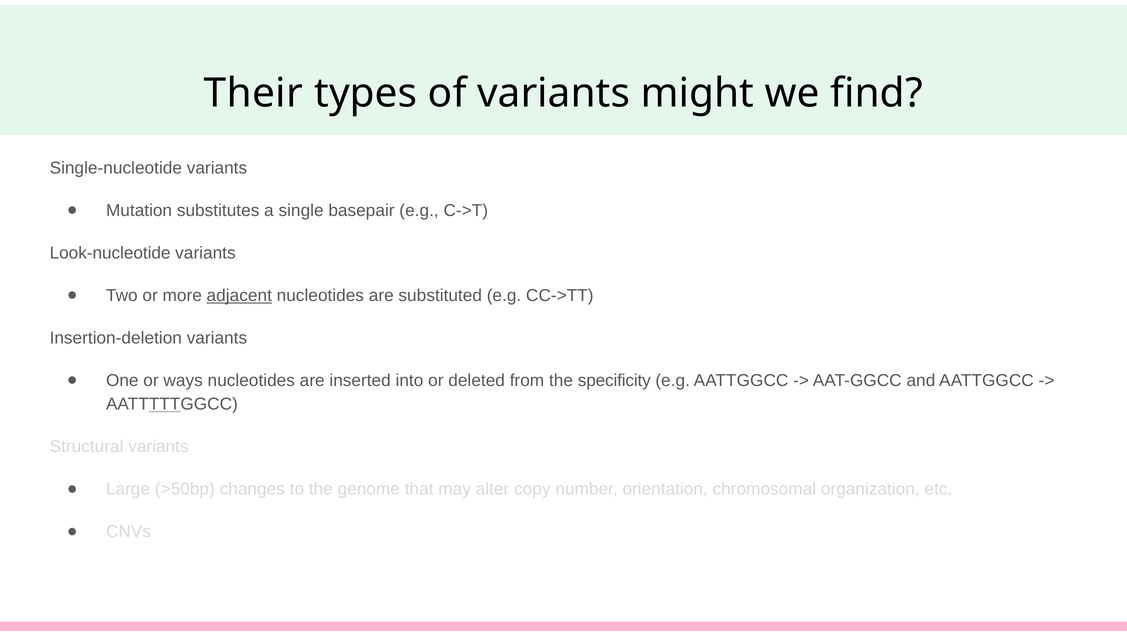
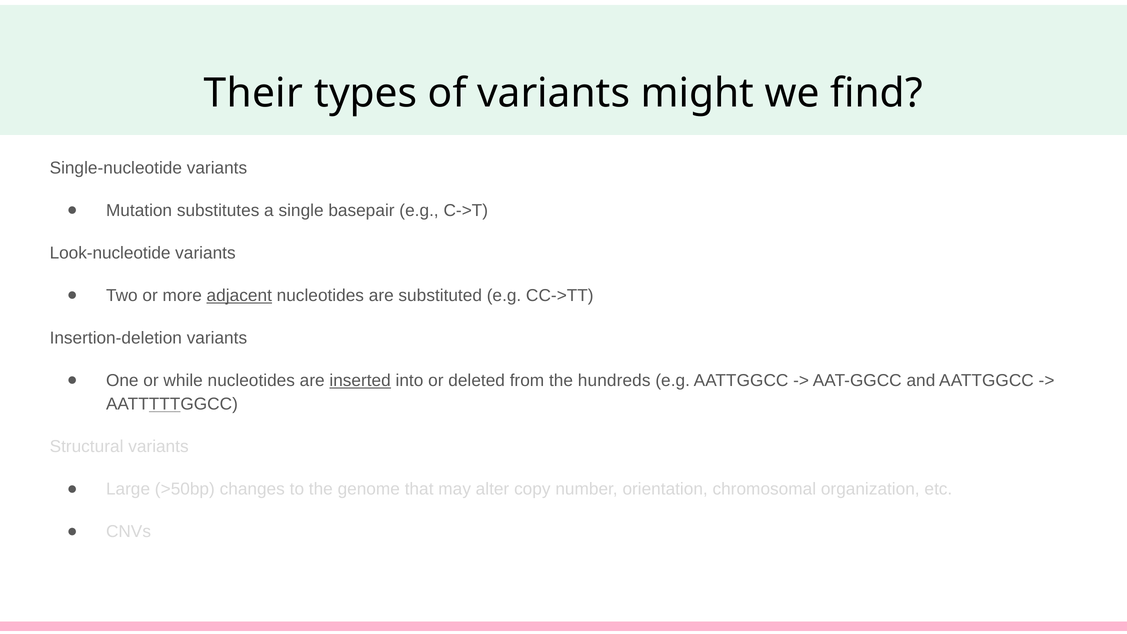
ways: ways -> while
inserted underline: none -> present
specificity: specificity -> hundreds
